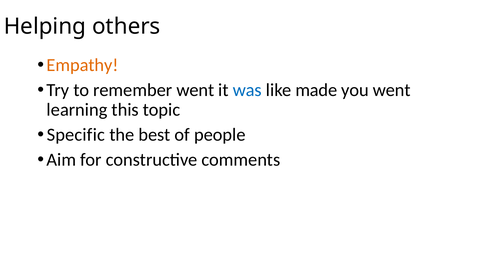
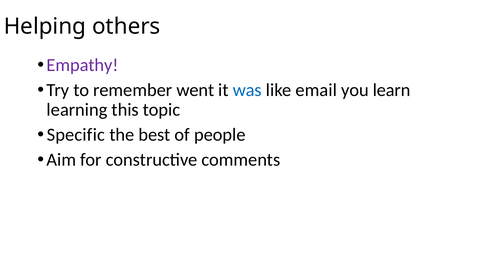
Empathy colour: orange -> purple
made: made -> email
you went: went -> learn
